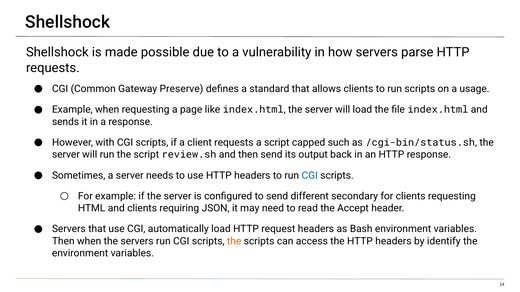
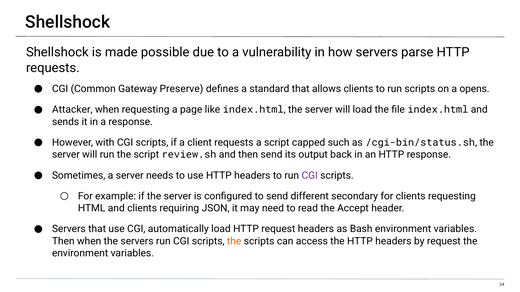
usage: usage -> opens
Example at (72, 110): Example -> Attacker
CGI at (310, 176) colour: blue -> purple
by identify: identify -> request
